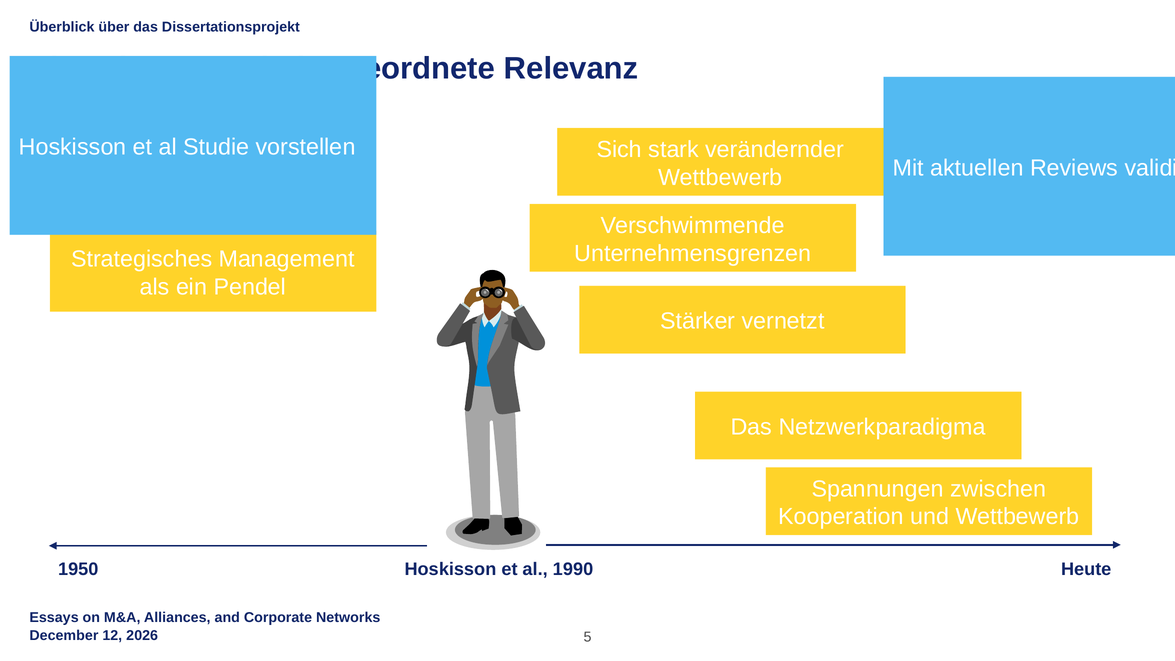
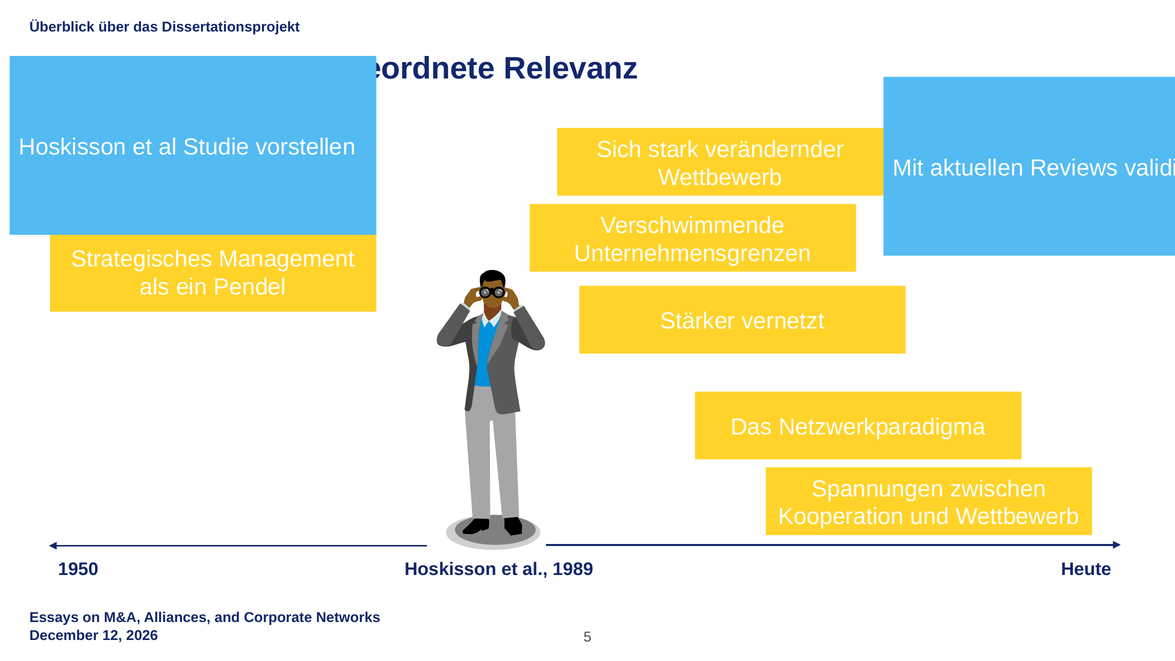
1990: 1990 -> 1989
